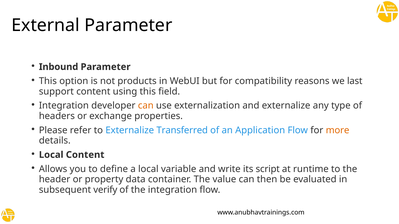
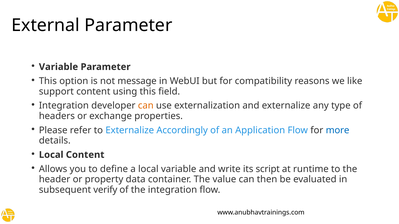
Inbound at (59, 67): Inbound -> Variable
products: products -> message
last: last -> like
Transferred: Transferred -> Accordingly
more colour: orange -> blue
